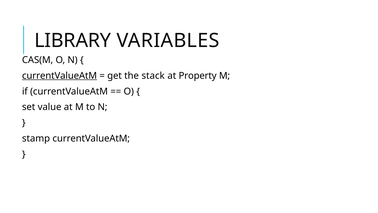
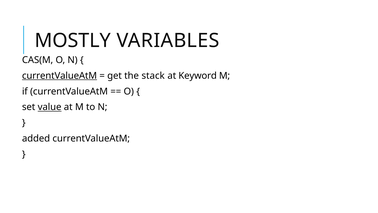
LIBRARY: LIBRARY -> MOSTLY
Property: Property -> Keyword
value underline: none -> present
stamp: stamp -> added
